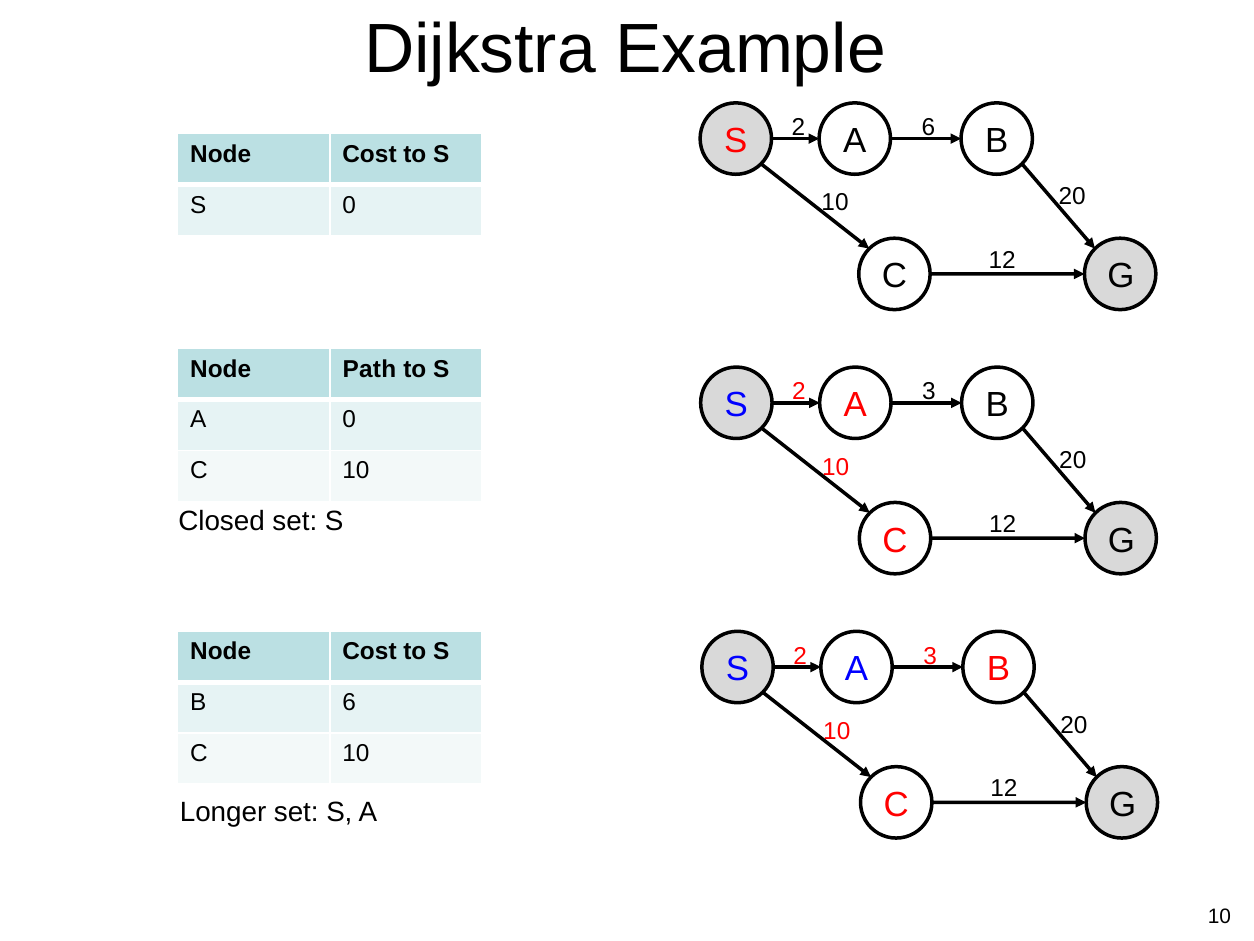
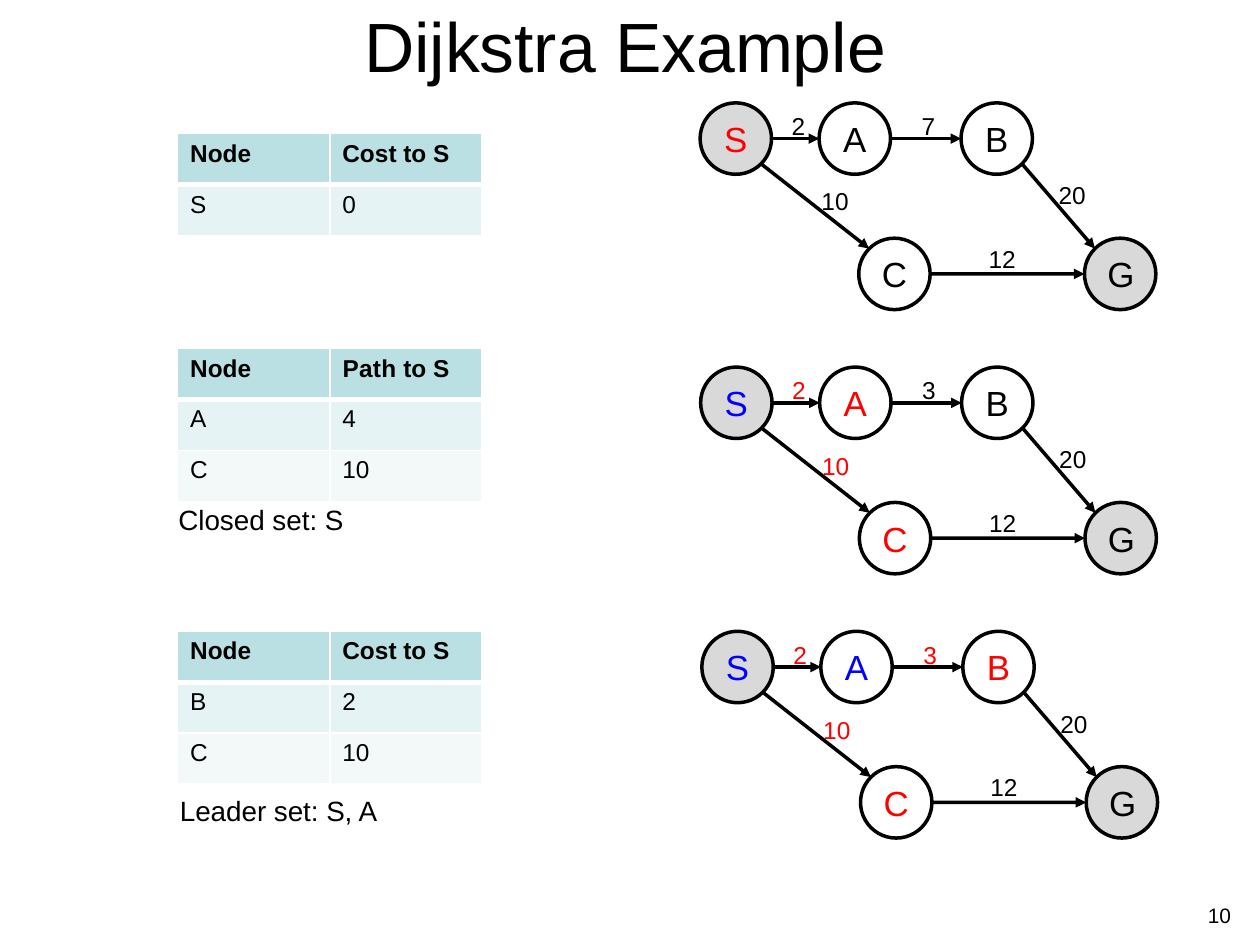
2 6: 6 -> 7
A 0: 0 -> 4
B 6: 6 -> 2
Longer: Longer -> Leader
